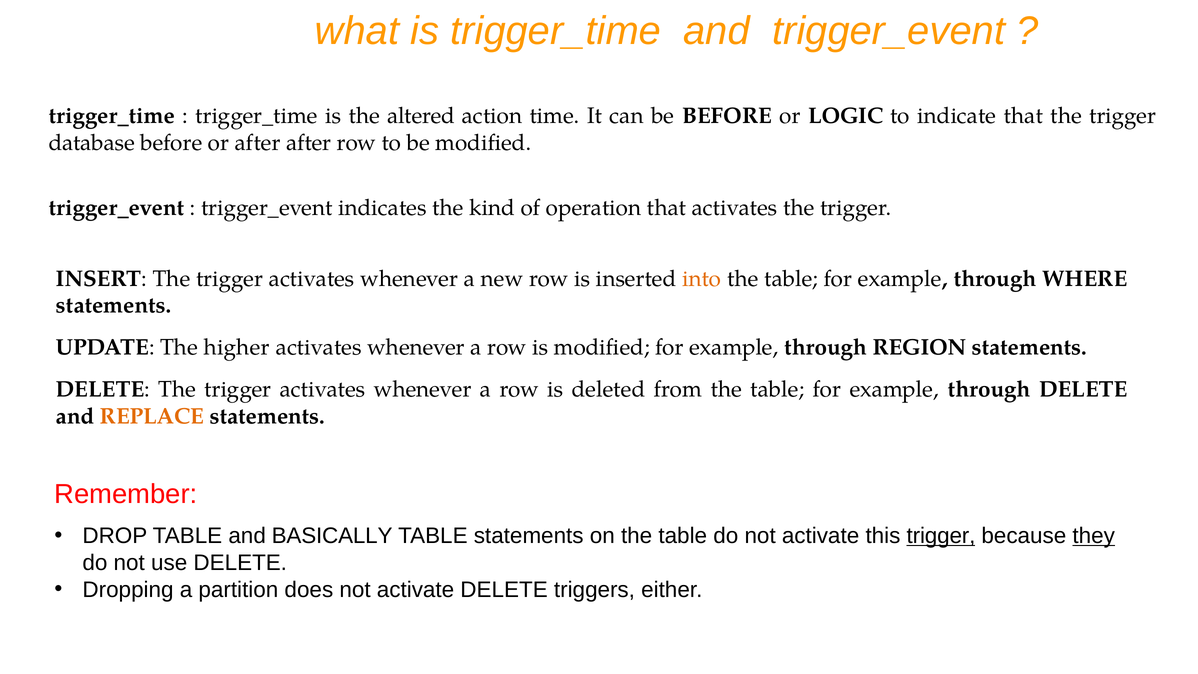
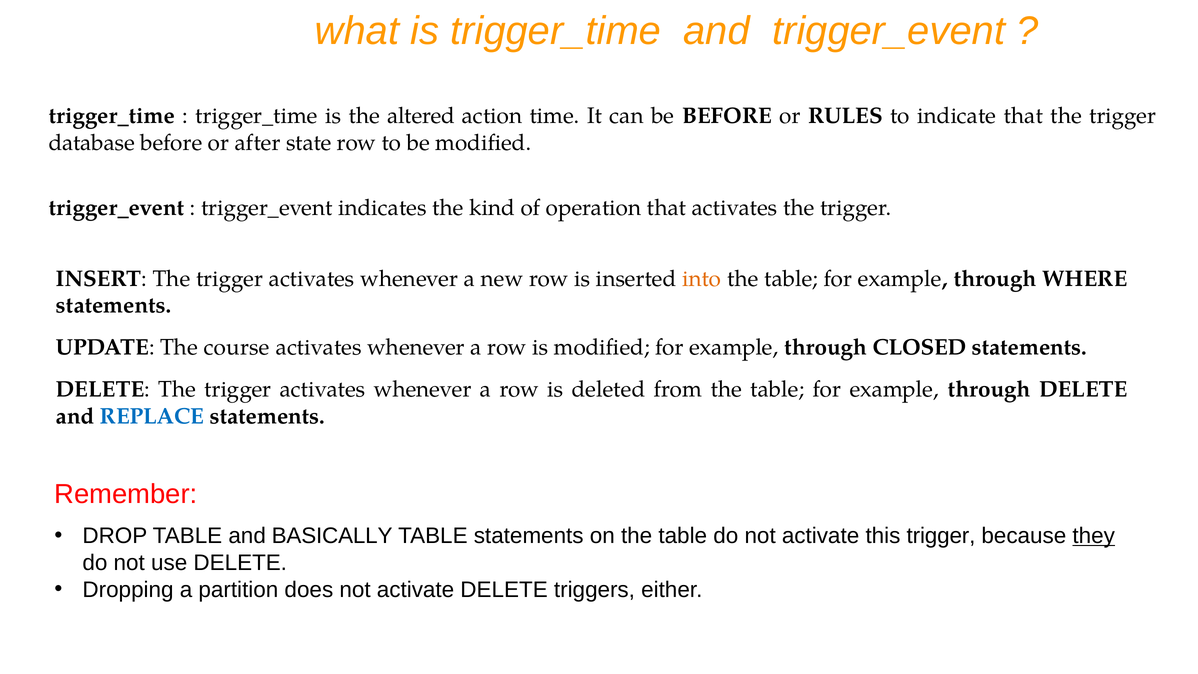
LOGIC: LOGIC -> RULES
after after: after -> state
higher: higher -> course
REGION: REGION -> CLOSED
REPLACE colour: orange -> blue
trigger at (941, 536) underline: present -> none
